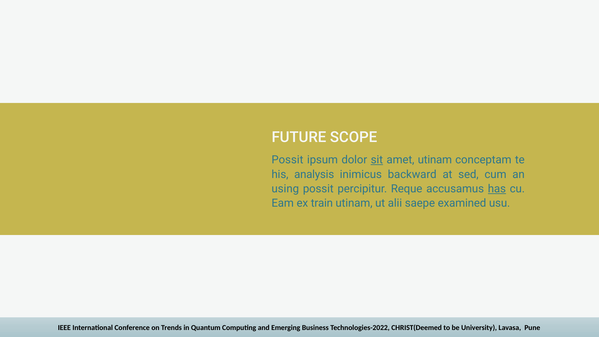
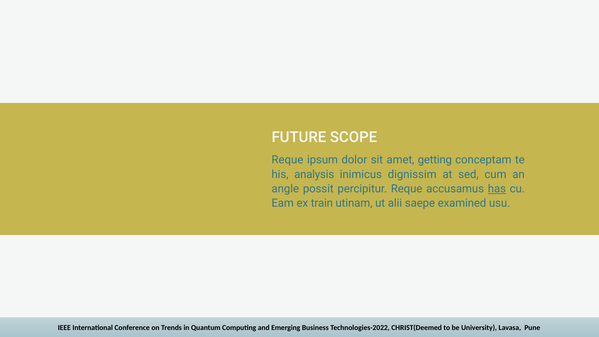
Possit at (287, 160): Possit -> Reque
sit underline: present -> none
amet utinam: utinam -> getting
backward: backward -> dignissim
using: using -> angle
